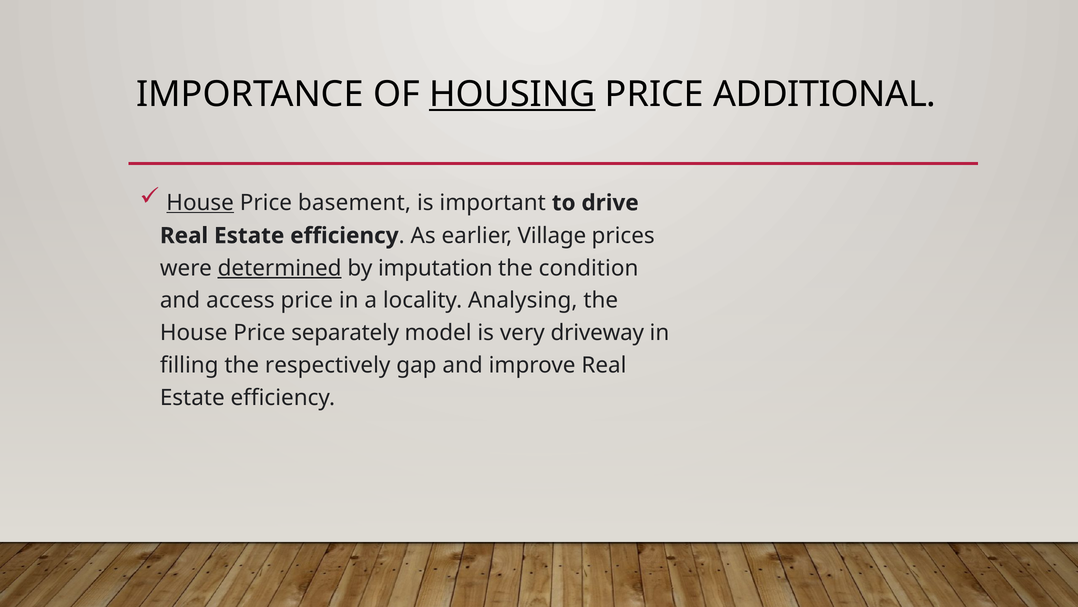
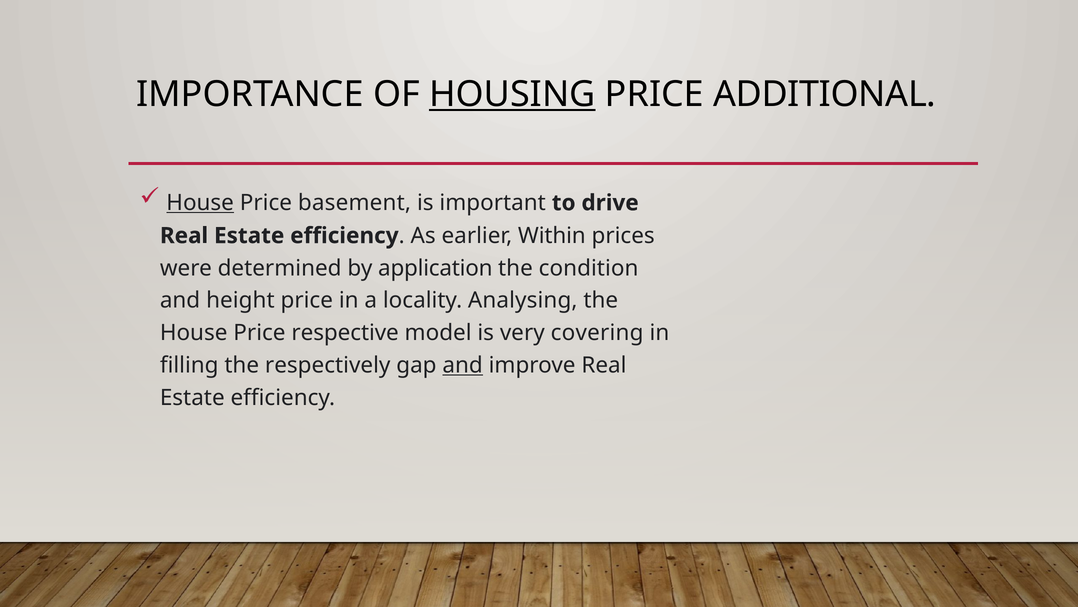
Village: Village -> Within
determined underline: present -> none
imputation: imputation -> application
access: access -> height
separately: separately -> respective
driveway: driveway -> covering
and at (463, 365) underline: none -> present
